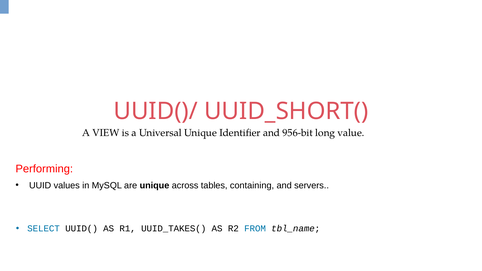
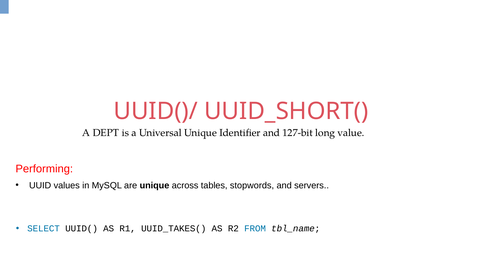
VIEW: VIEW -> DEPT
956-bit: 956-bit -> 127-bit
containing: containing -> stopwords
